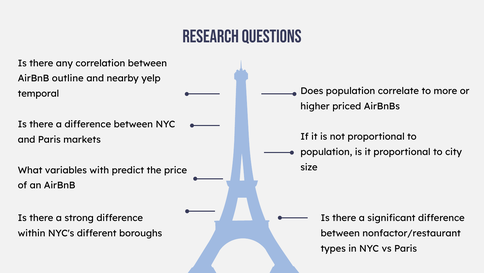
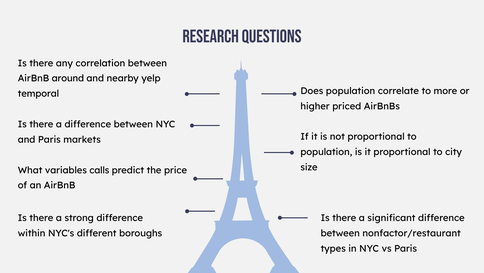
outline: outline -> around
with: with -> calls
